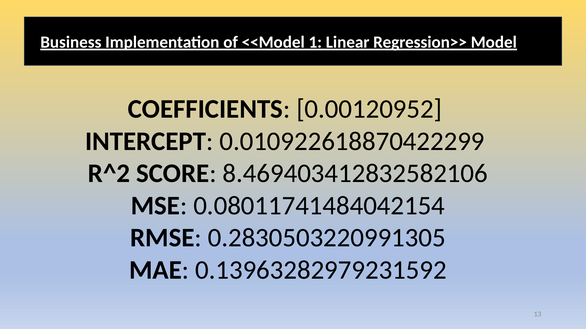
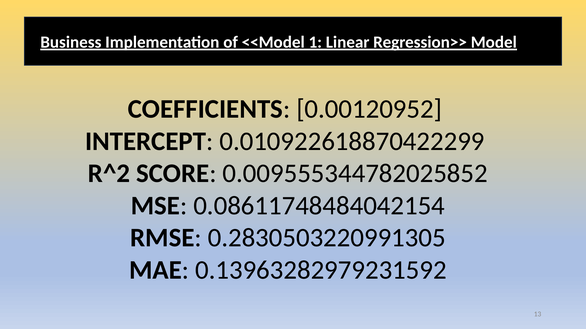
8.469403412832582106: 8.469403412832582106 -> 0.009555344782025852
0.08011741484042154: 0.08011741484042154 -> 0.08611748484042154
